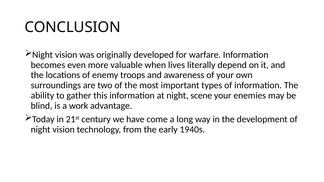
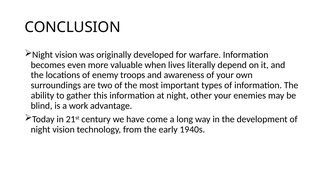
scene: scene -> other
